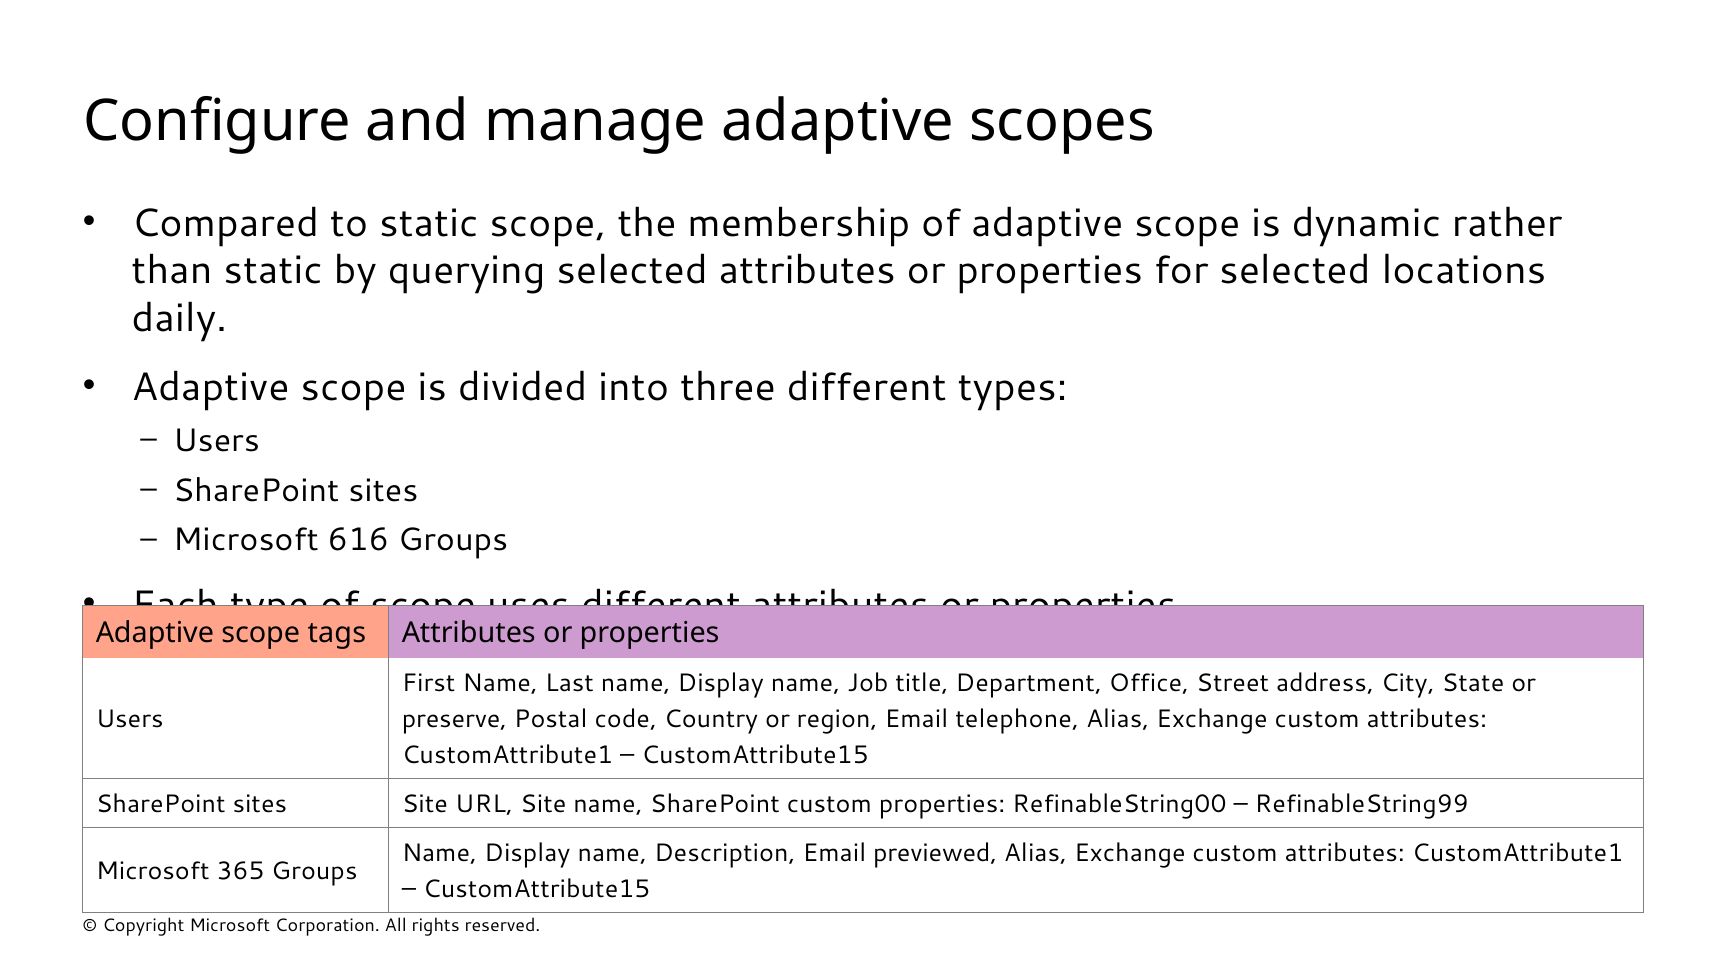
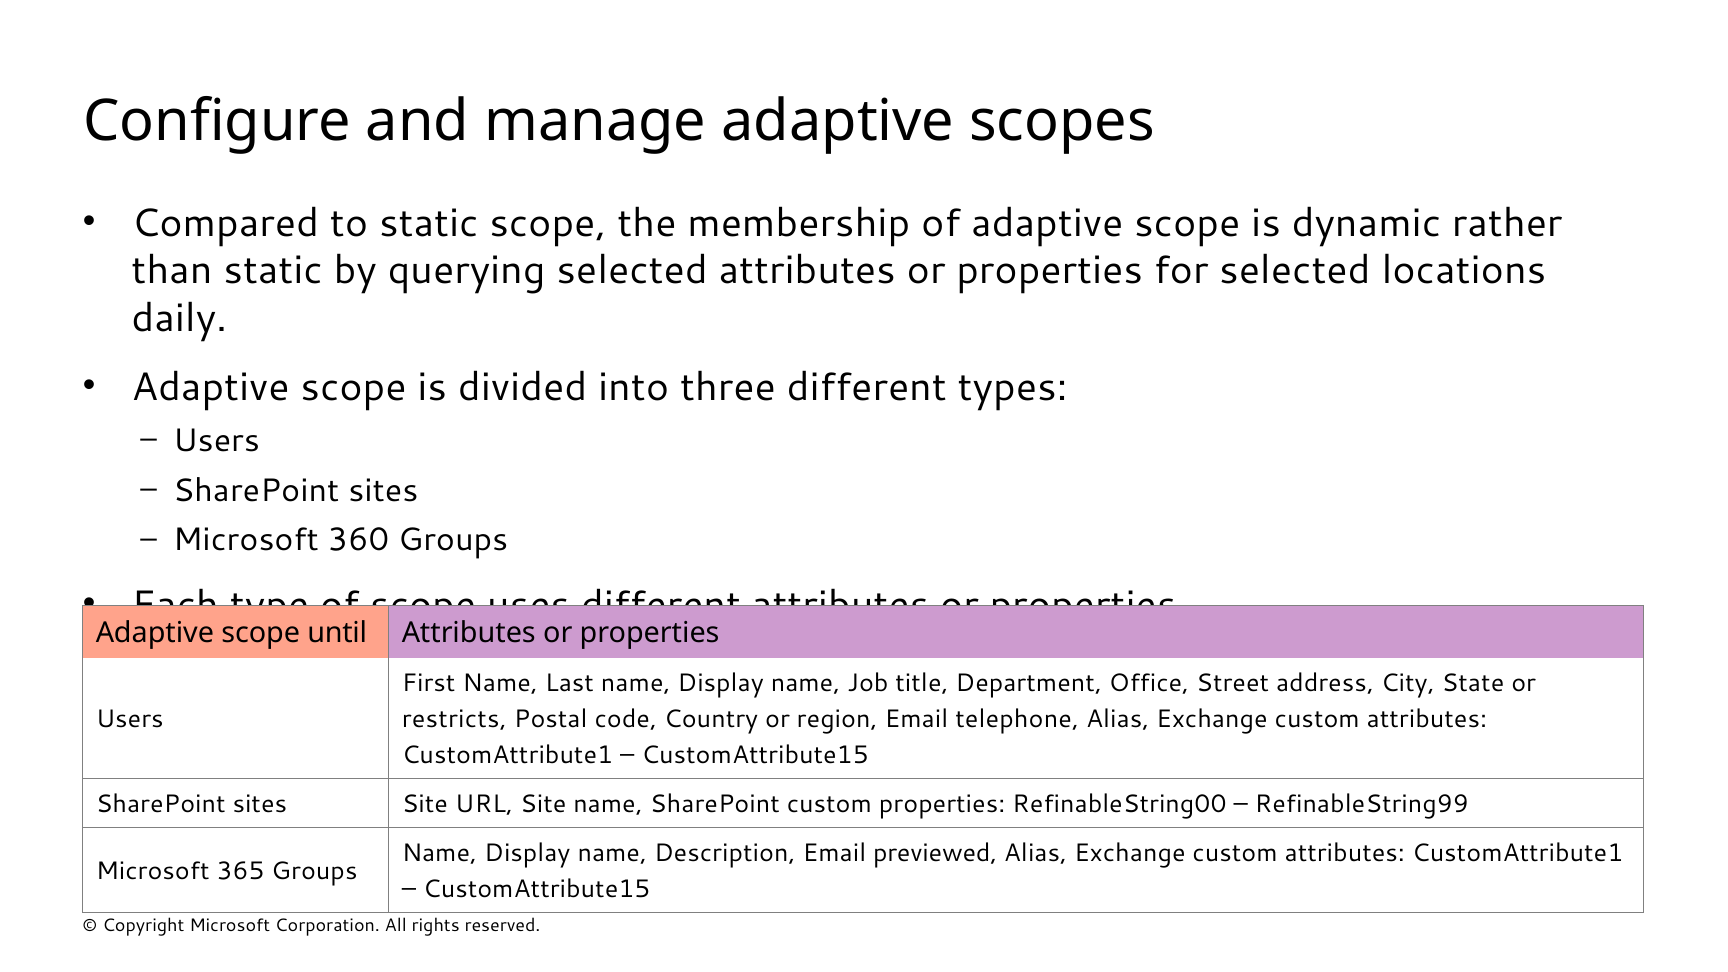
616: 616 -> 360
tags: tags -> until
preserve: preserve -> restricts
